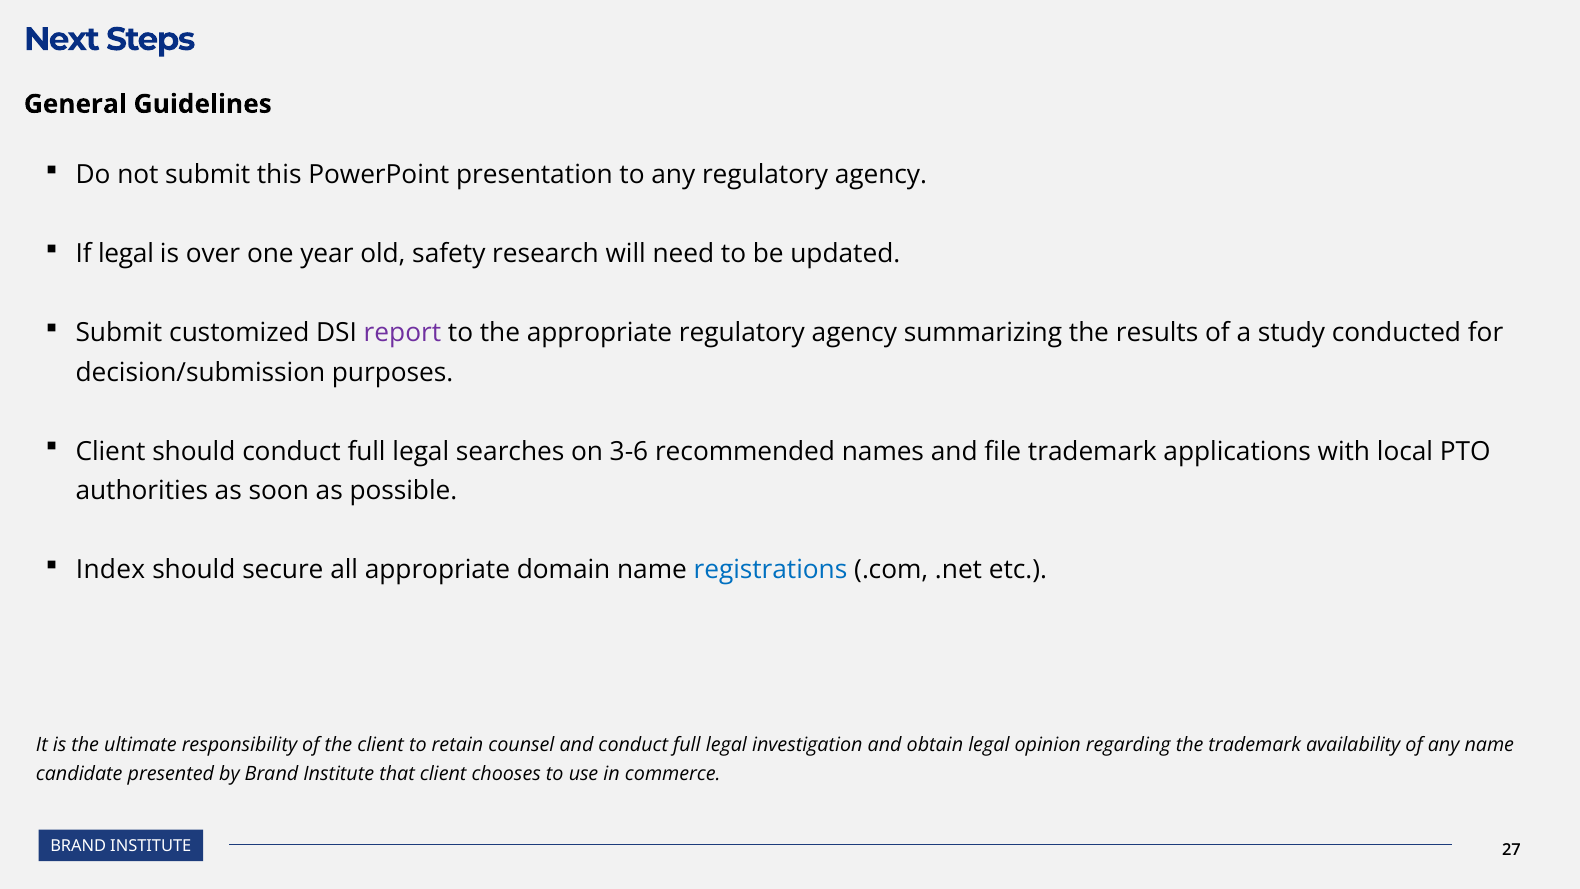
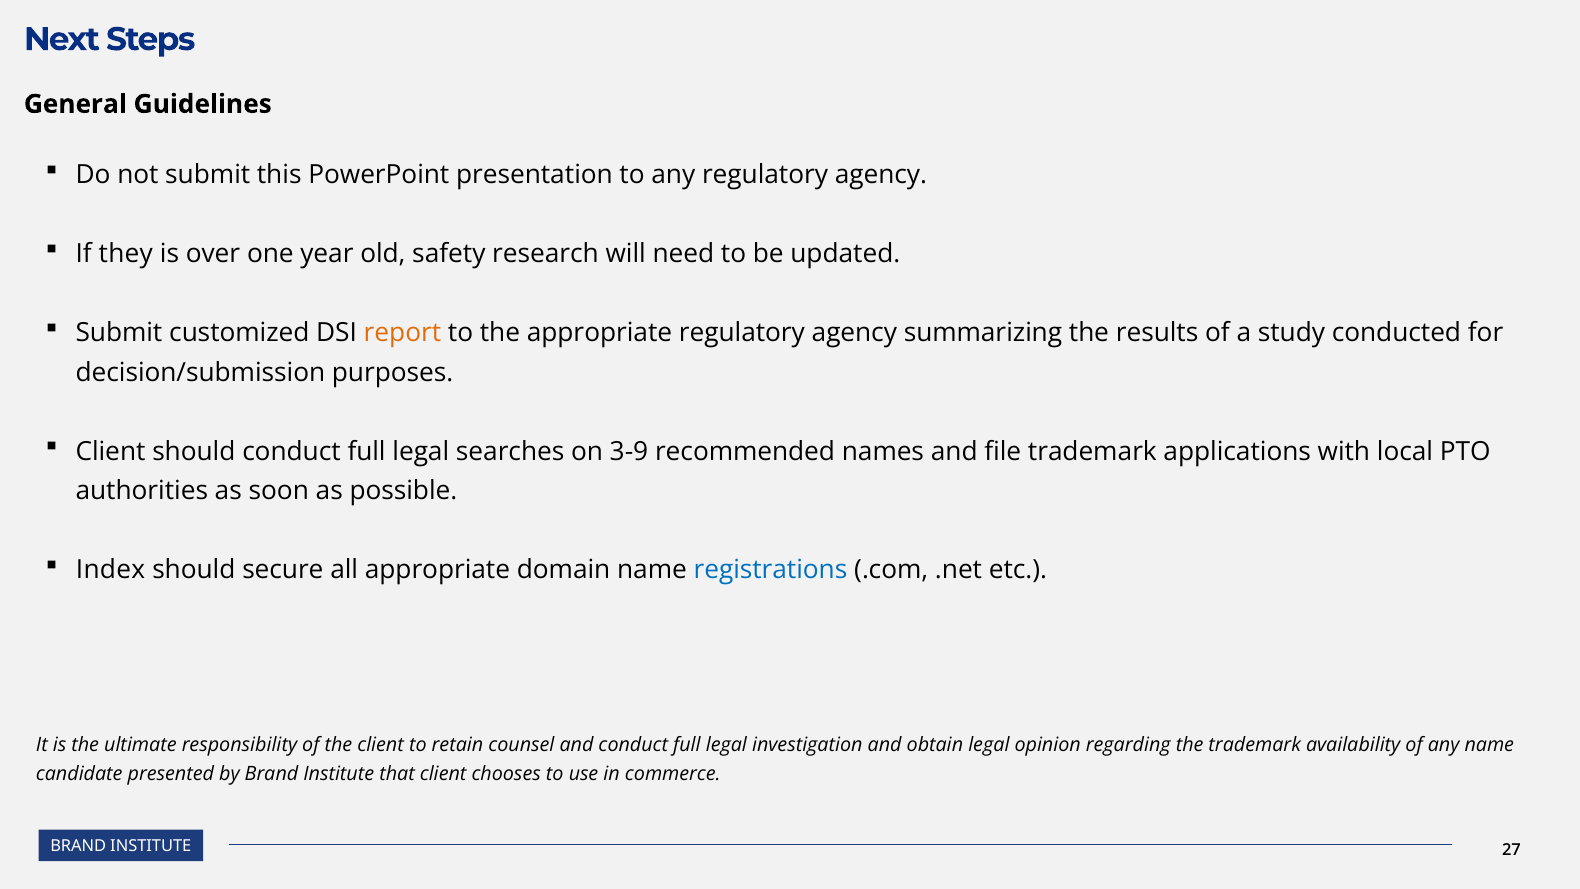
If legal: legal -> they
report colour: purple -> orange
3-6: 3-6 -> 3-9
